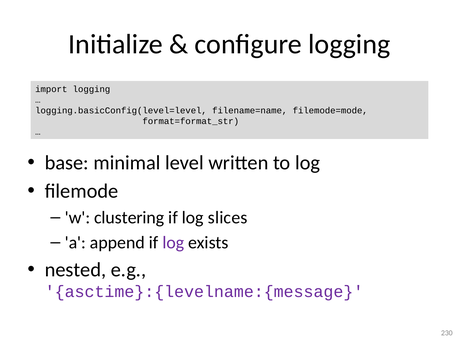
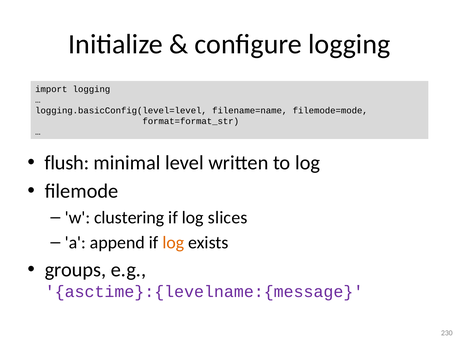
base: base -> flush
log at (173, 243) colour: purple -> orange
nested: nested -> groups
